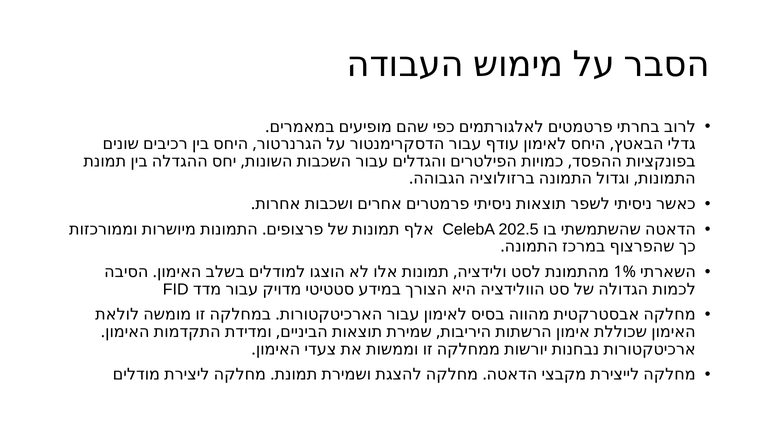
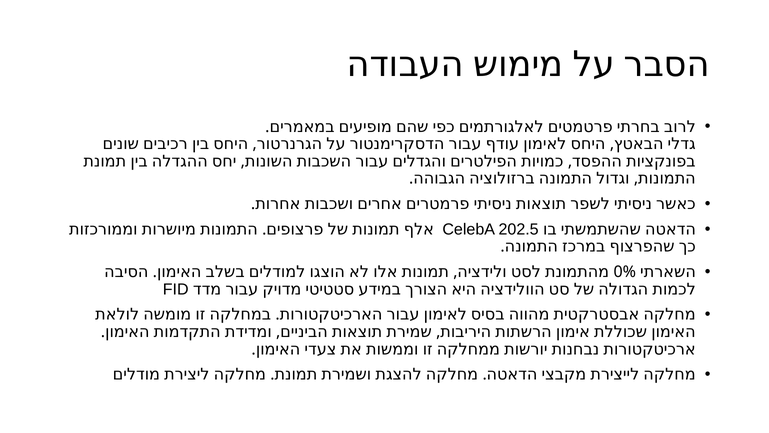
1%: 1% -> 0%
